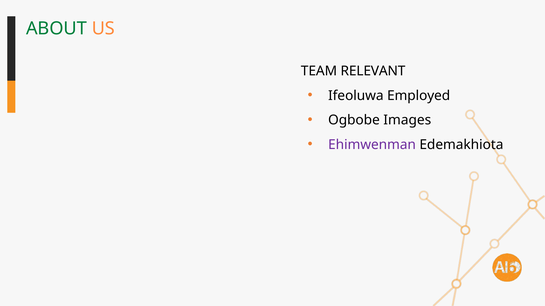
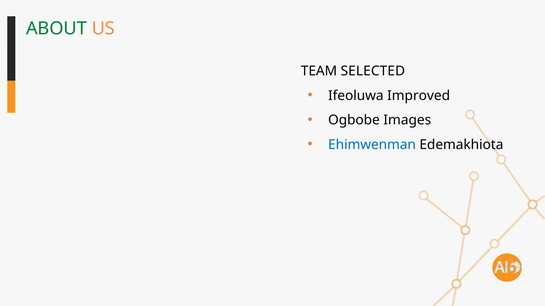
RELEVANT: RELEVANT -> SELECTED
Employed: Employed -> Improved
Ehimwenman colour: purple -> blue
